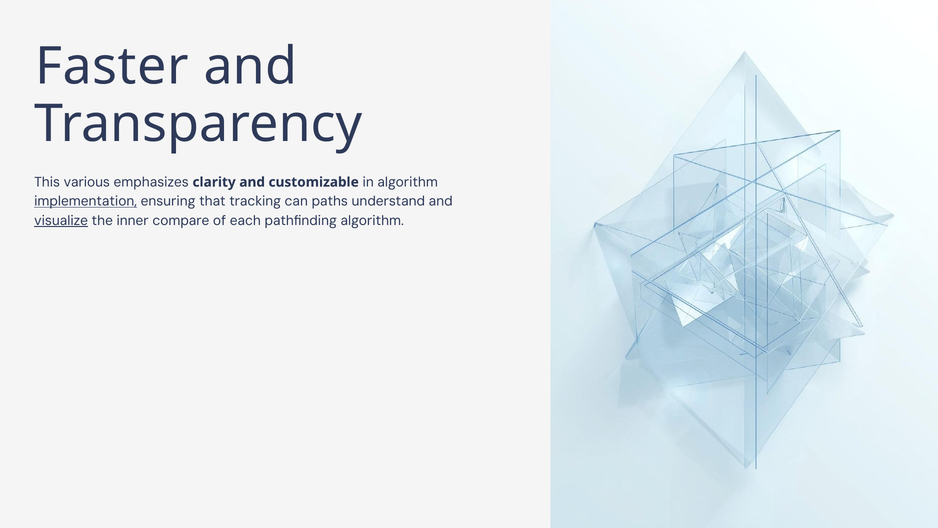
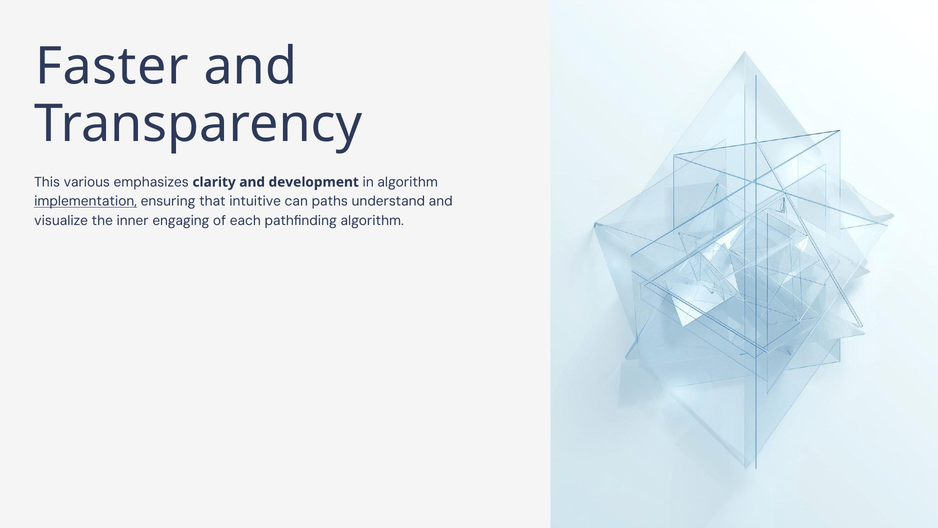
customizable: customizable -> development
tracking: tracking -> intuitive
visualize underline: present -> none
compare: compare -> engaging
